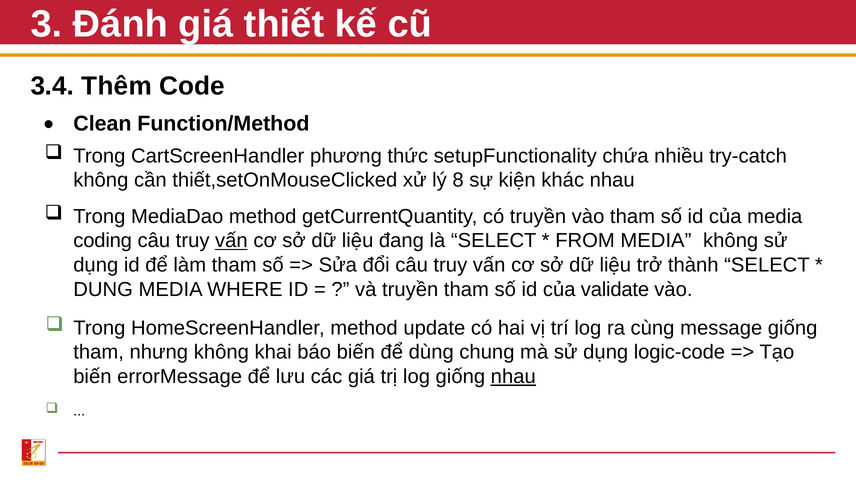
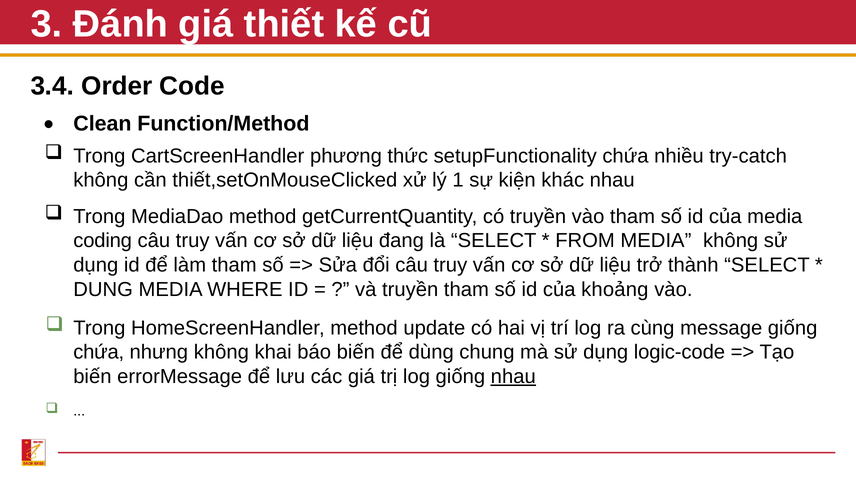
Thêm: Thêm -> Order
8: 8 -> 1
vấn at (231, 241) underline: present -> none
validate: validate -> khoảng
tham at (99, 352): tham -> chứa
